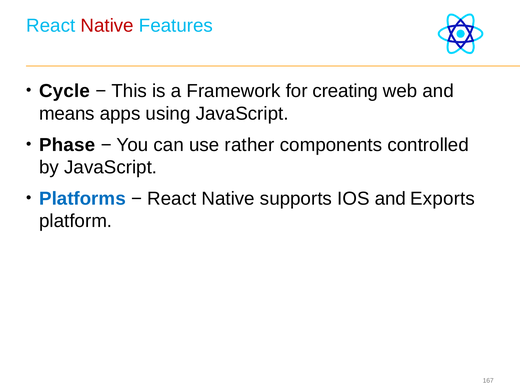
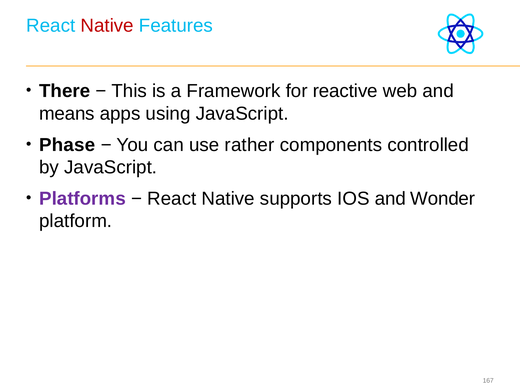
Cycle: Cycle -> There
creating: creating -> reactive
Platforms colour: blue -> purple
Exports: Exports -> Wonder
